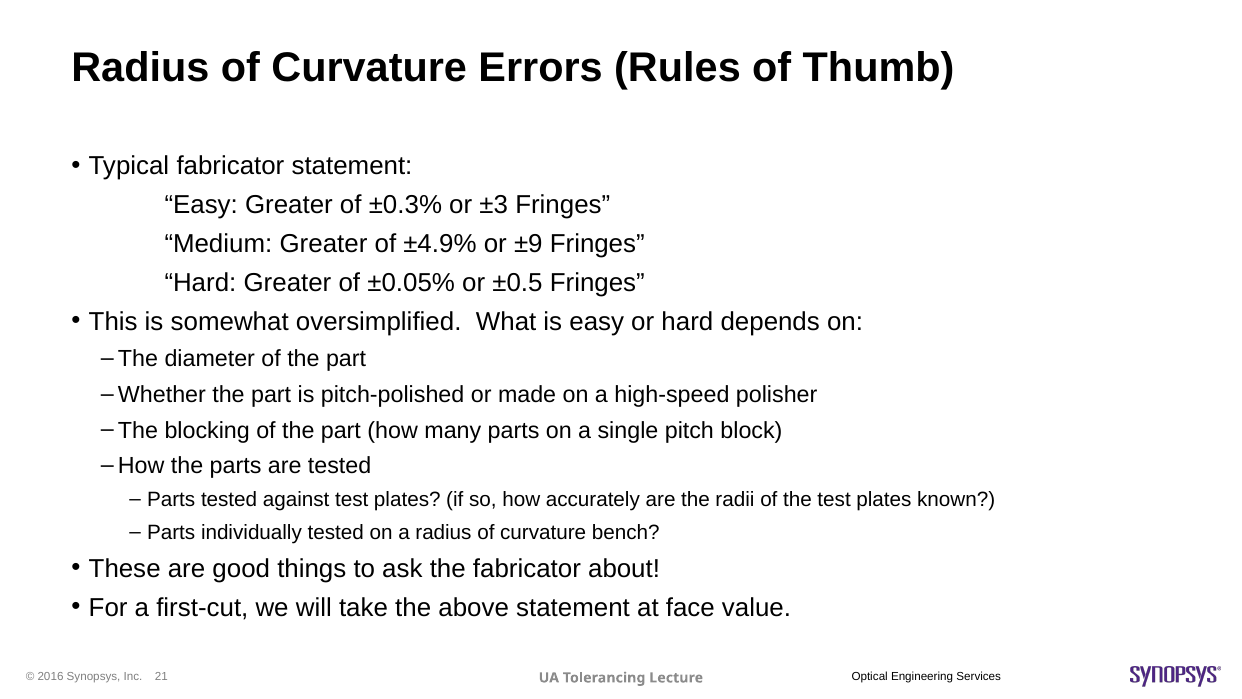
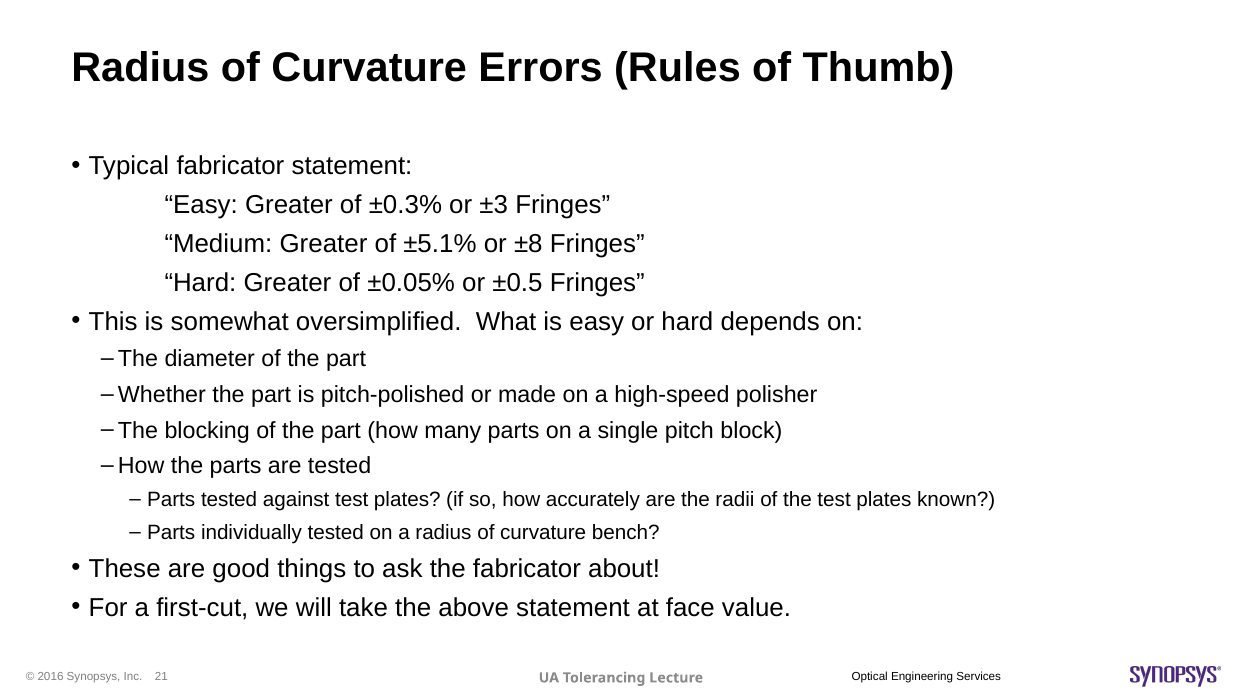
±4.9%: ±4.9% -> ±5.1%
±9: ±9 -> ±8
